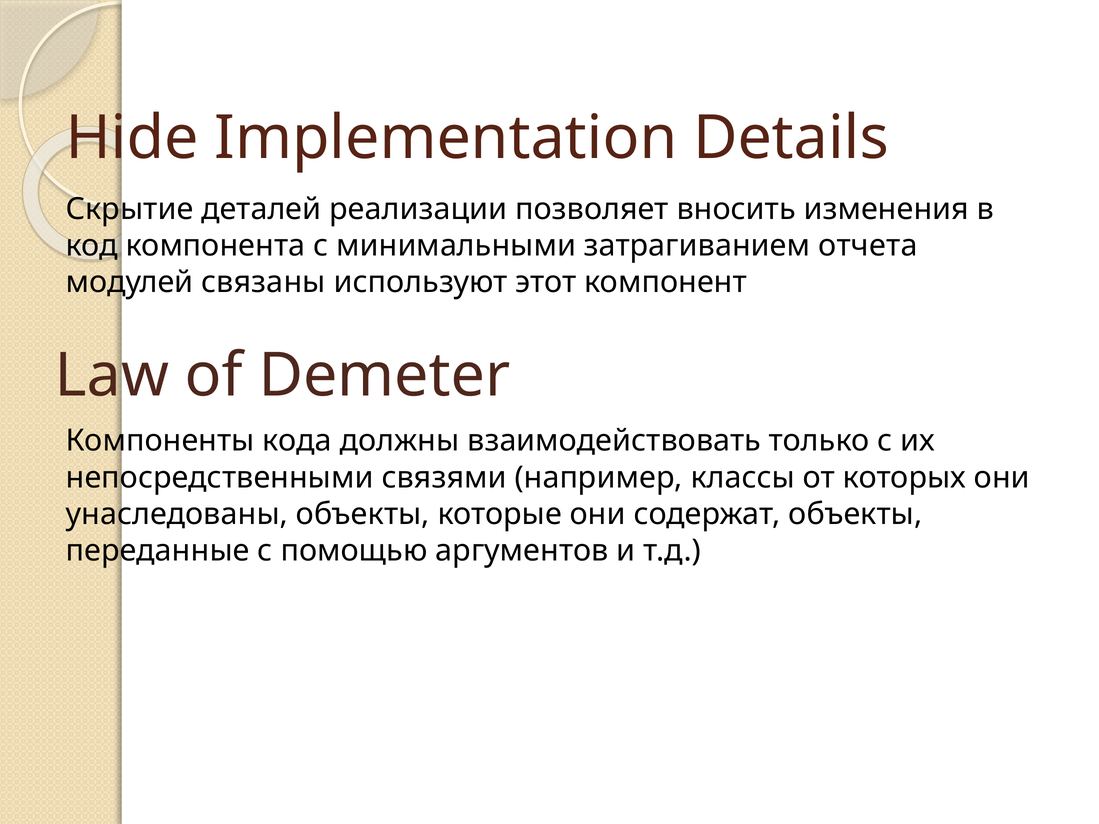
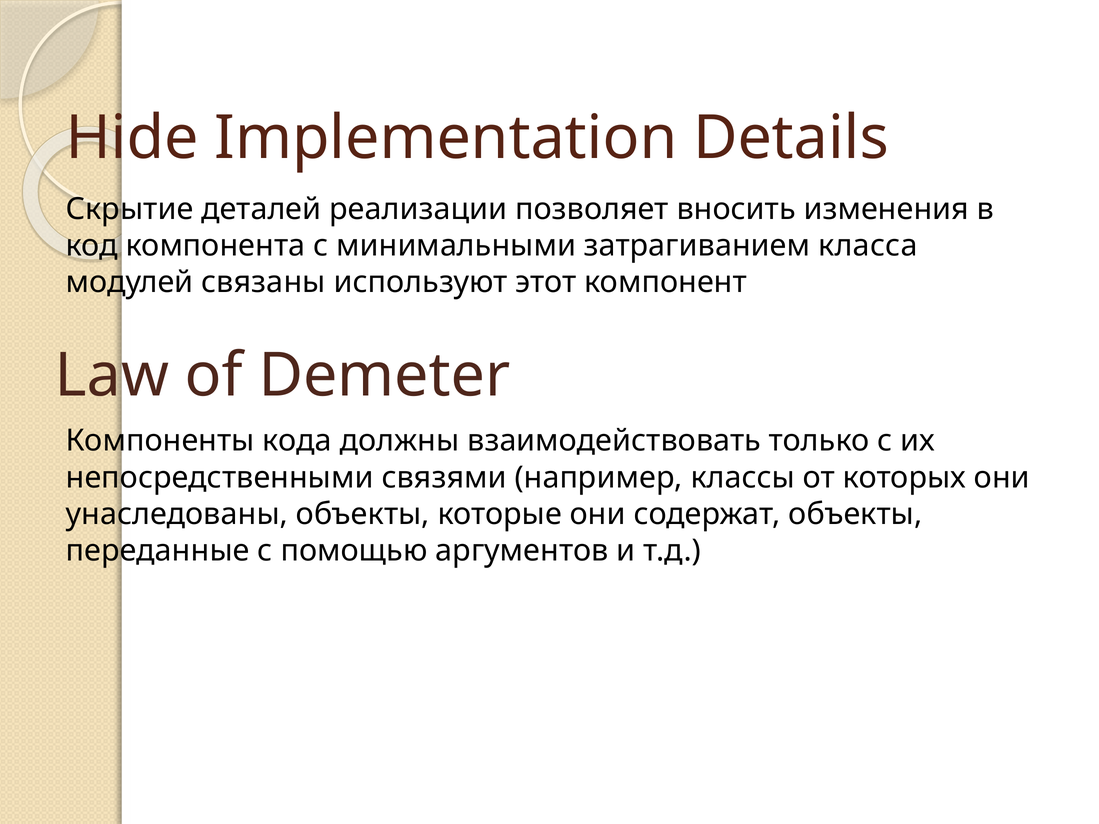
отчета: отчета -> класса
